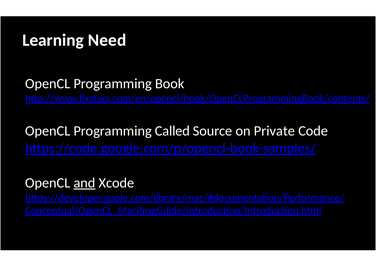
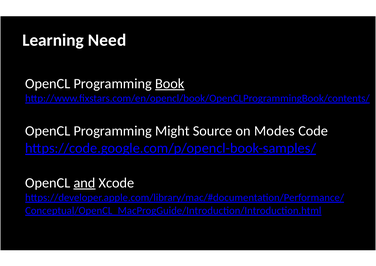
Book underline: none -> present
Called: Called -> Might
Private: Private -> Modes
